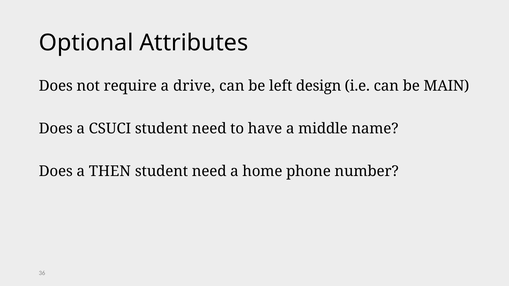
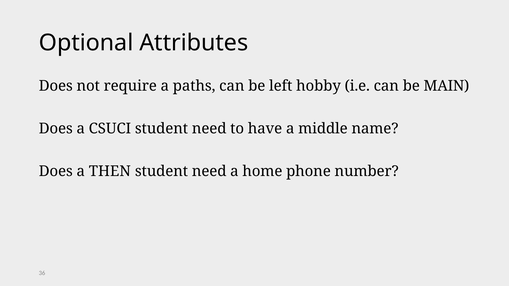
drive: drive -> paths
design: design -> hobby
